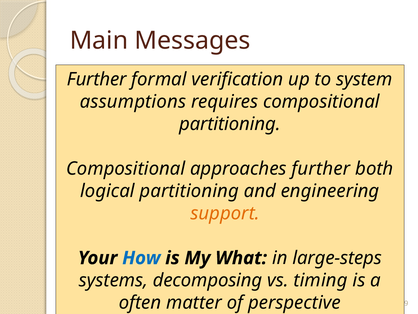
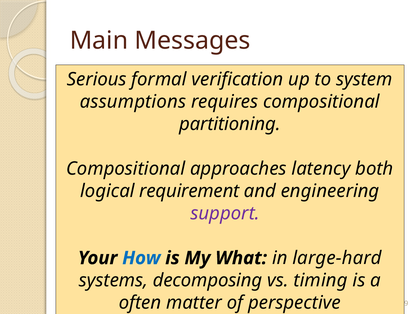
Further at (97, 79): Further -> Serious
approaches further: further -> latency
logical partitioning: partitioning -> requirement
support colour: orange -> purple
large-steps: large-steps -> large-hard
